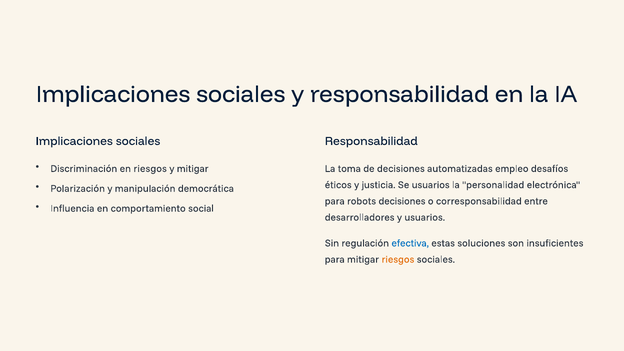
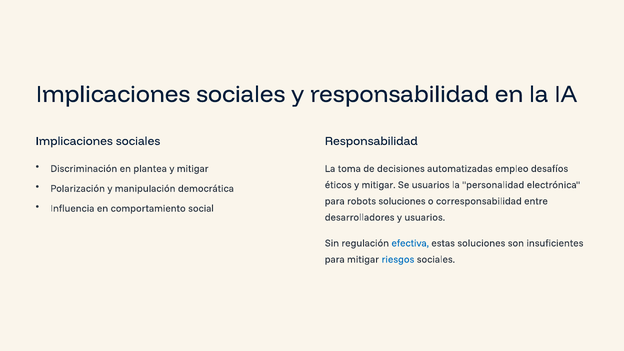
en riesgos: riesgos -> plantea
éticos y justicia: justicia -> mitigar
robots decisiones: decisiones -> soluciones
riesgos at (398, 259) colour: orange -> blue
